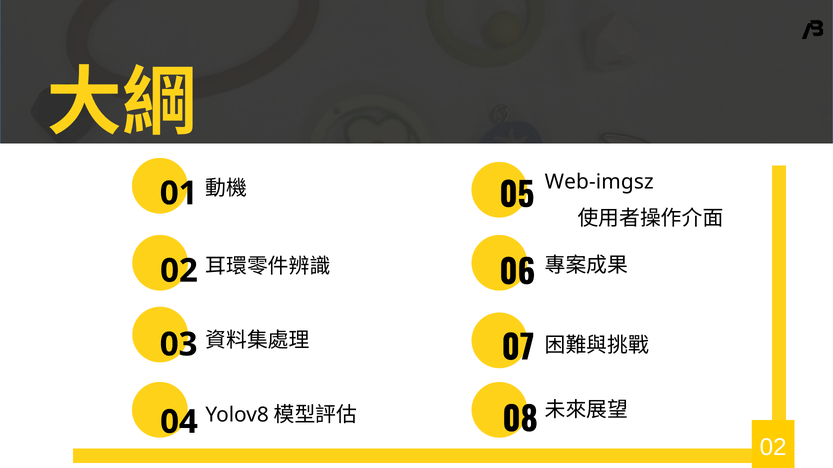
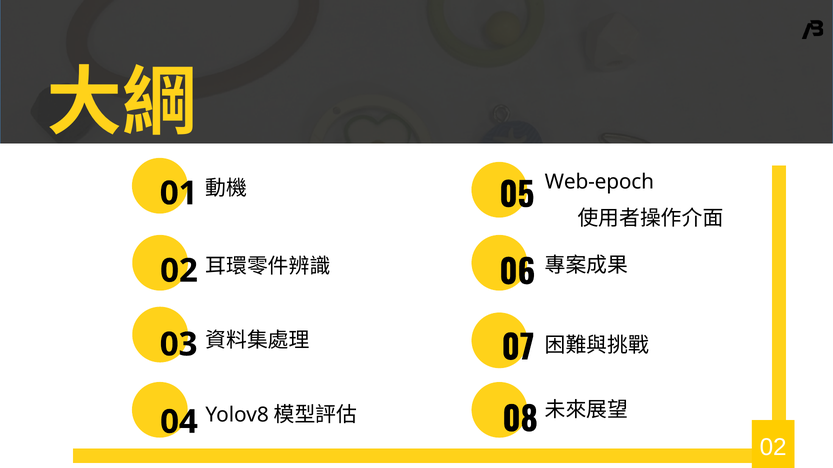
Web-imgsz: Web-imgsz -> Web-epoch
